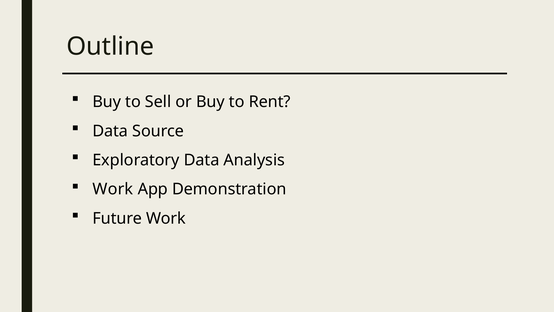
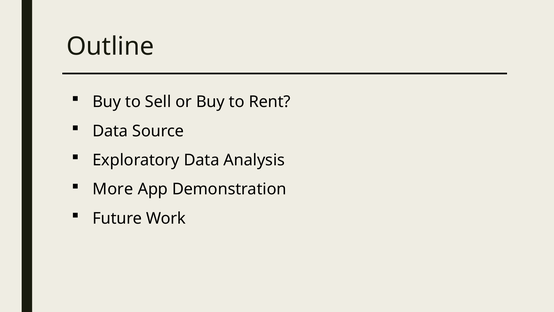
Work at (113, 189): Work -> More
